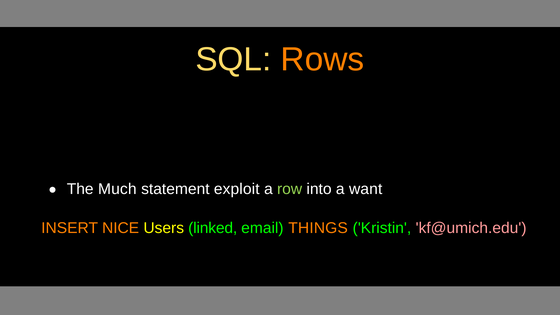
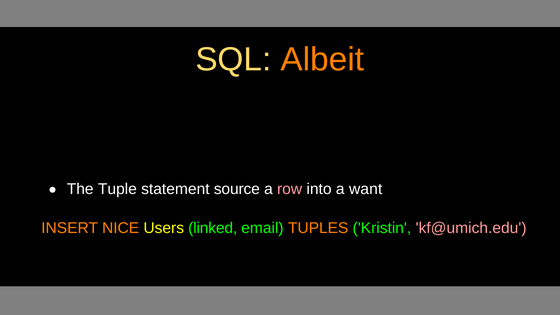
Rows: Rows -> Albeit
Much: Much -> Tuple
exploit: exploit -> source
row colour: light green -> pink
THINGS: THINGS -> TUPLES
